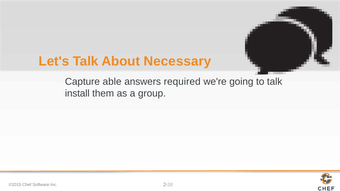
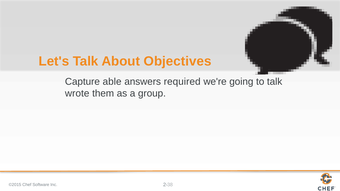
Necessary: Necessary -> Objectives
install: install -> wrote
